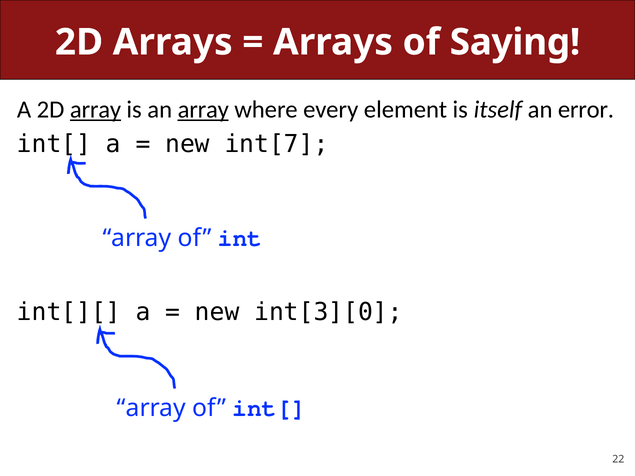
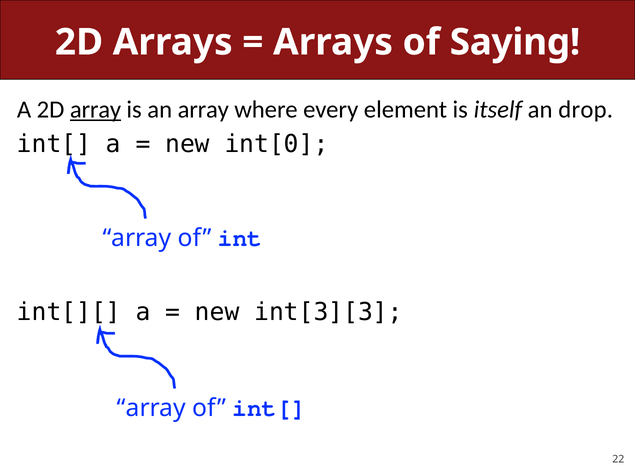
array at (203, 110) underline: present -> none
error: error -> drop
int[7: int[7 -> int[0
int[3][0: int[3][0 -> int[3][3
